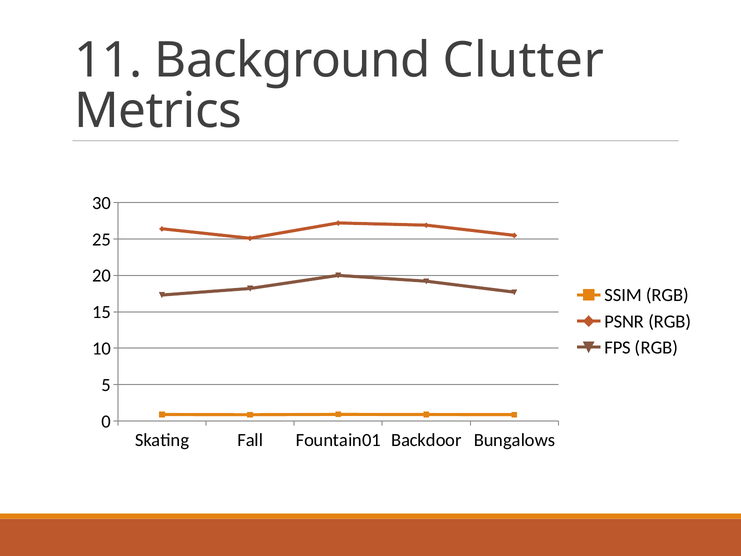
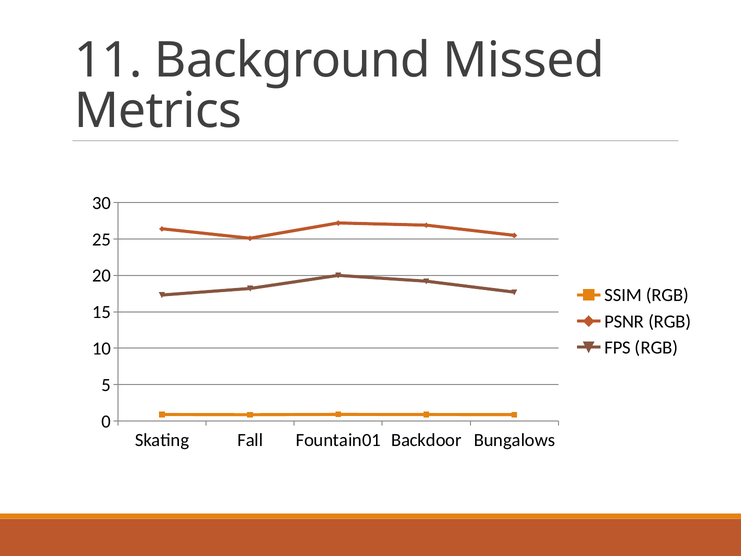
Clutter: Clutter -> Missed
